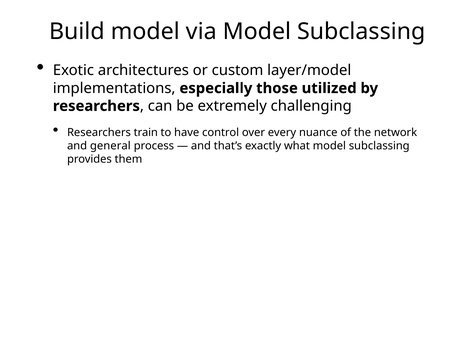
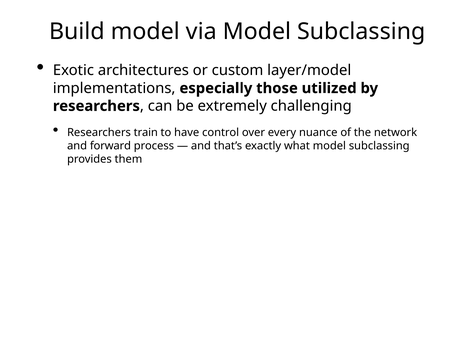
general: general -> forward
